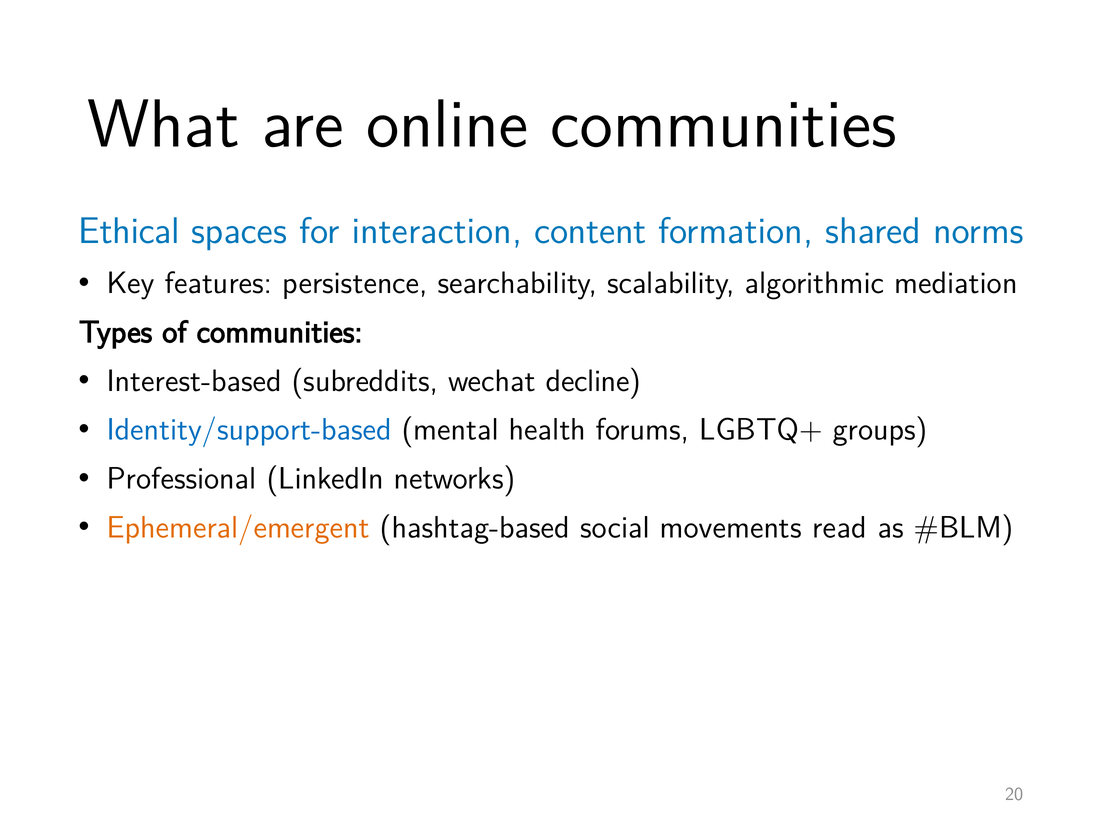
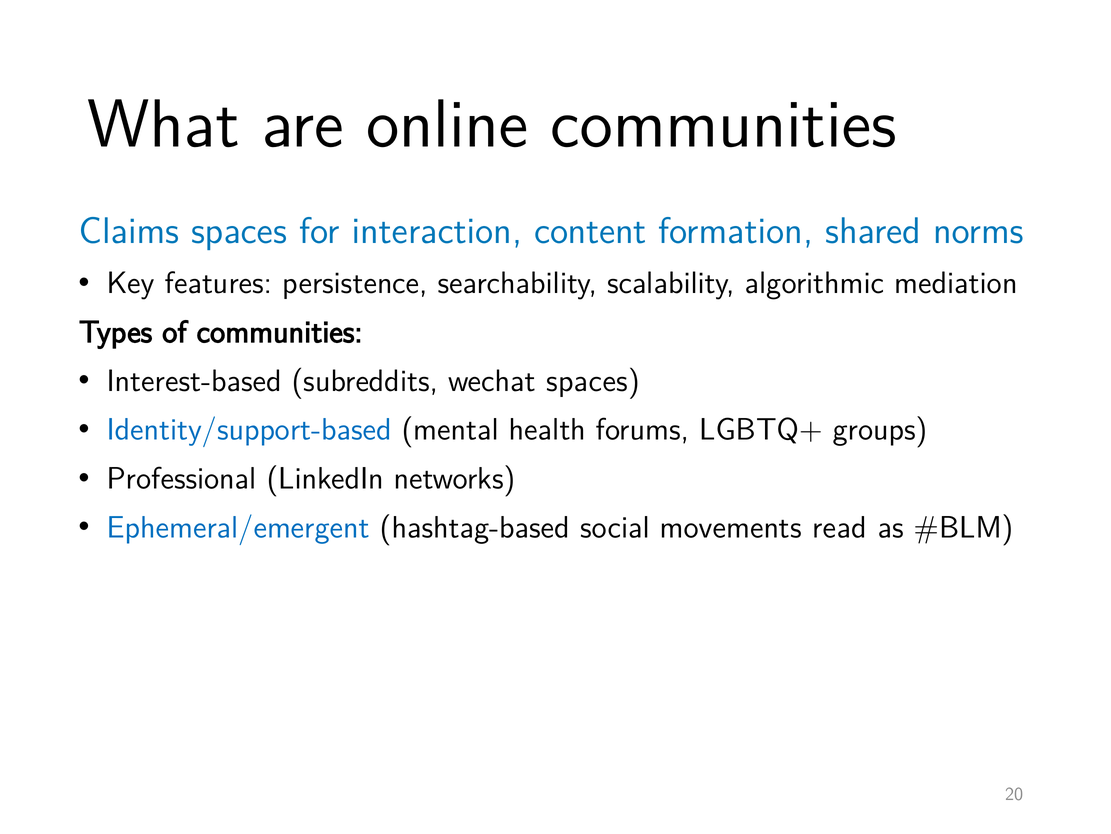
Ethical: Ethical -> Claims
wechat decline: decline -> spaces
Ephemeral/emergent colour: orange -> blue
